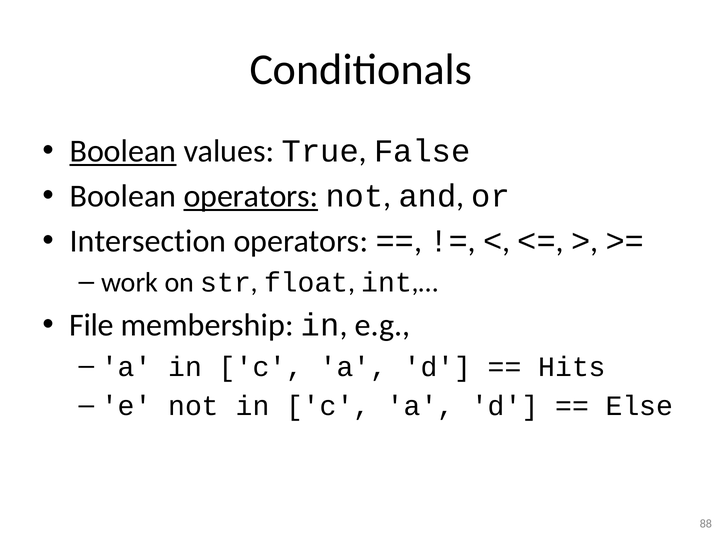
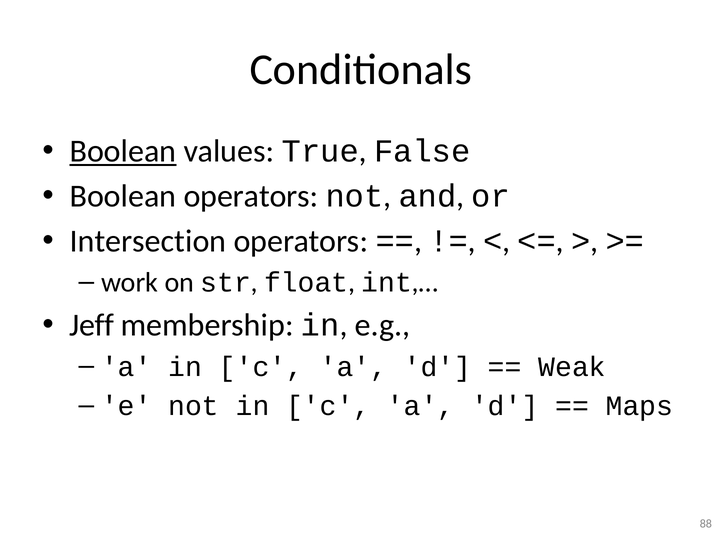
operators at (251, 196) underline: present -> none
File: File -> Jeff
Hits: Hits -> Weak
Else: Else -> Maps
